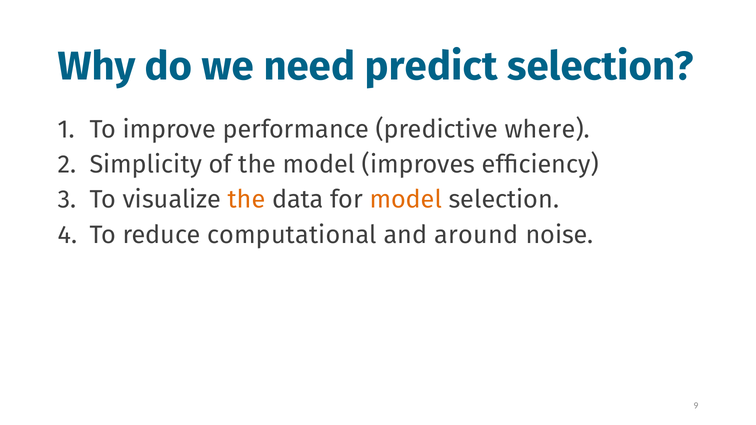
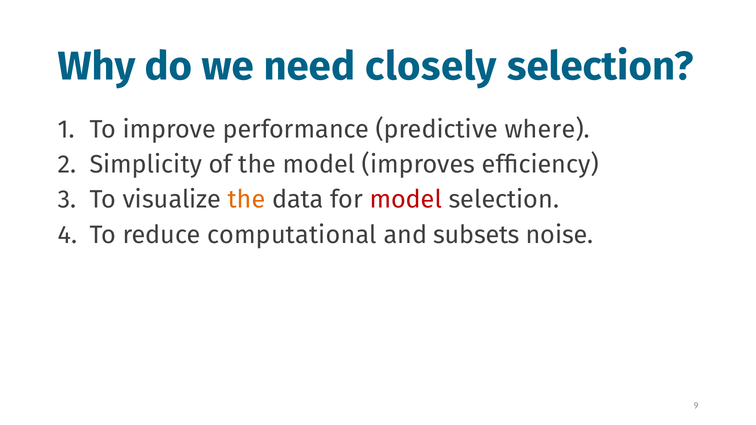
predict: predict -> closely
model at (406, 200) colour: orange -> red
around: around -> subsets
